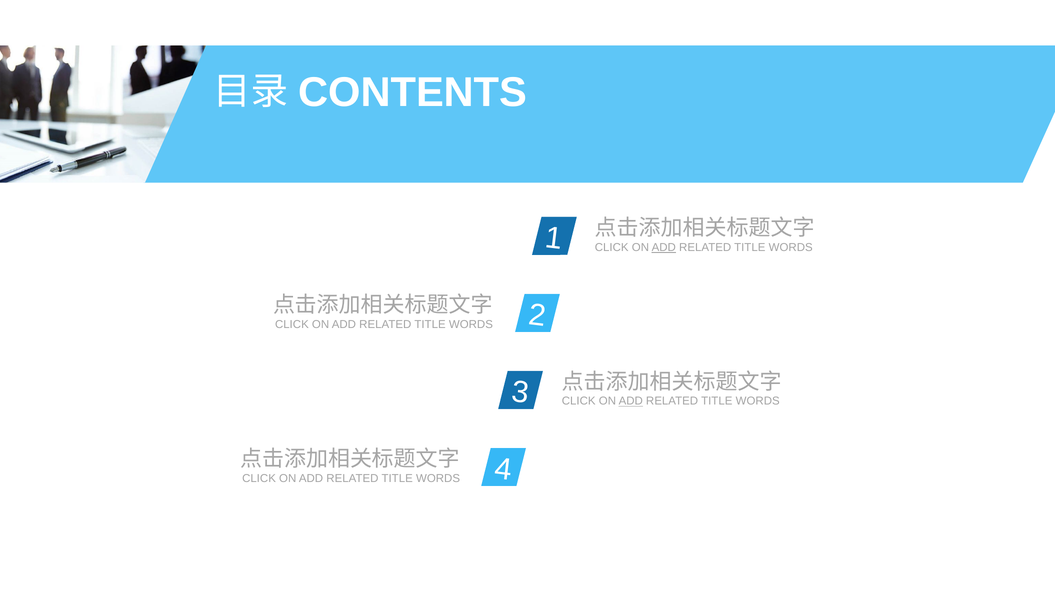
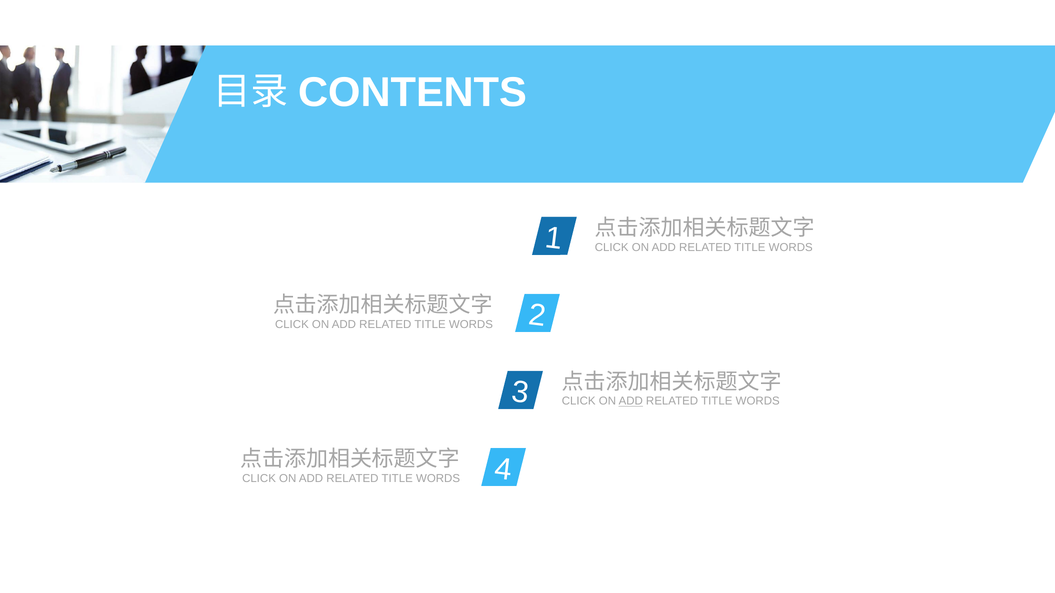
ADD at (664, 248) underline: present -> none
